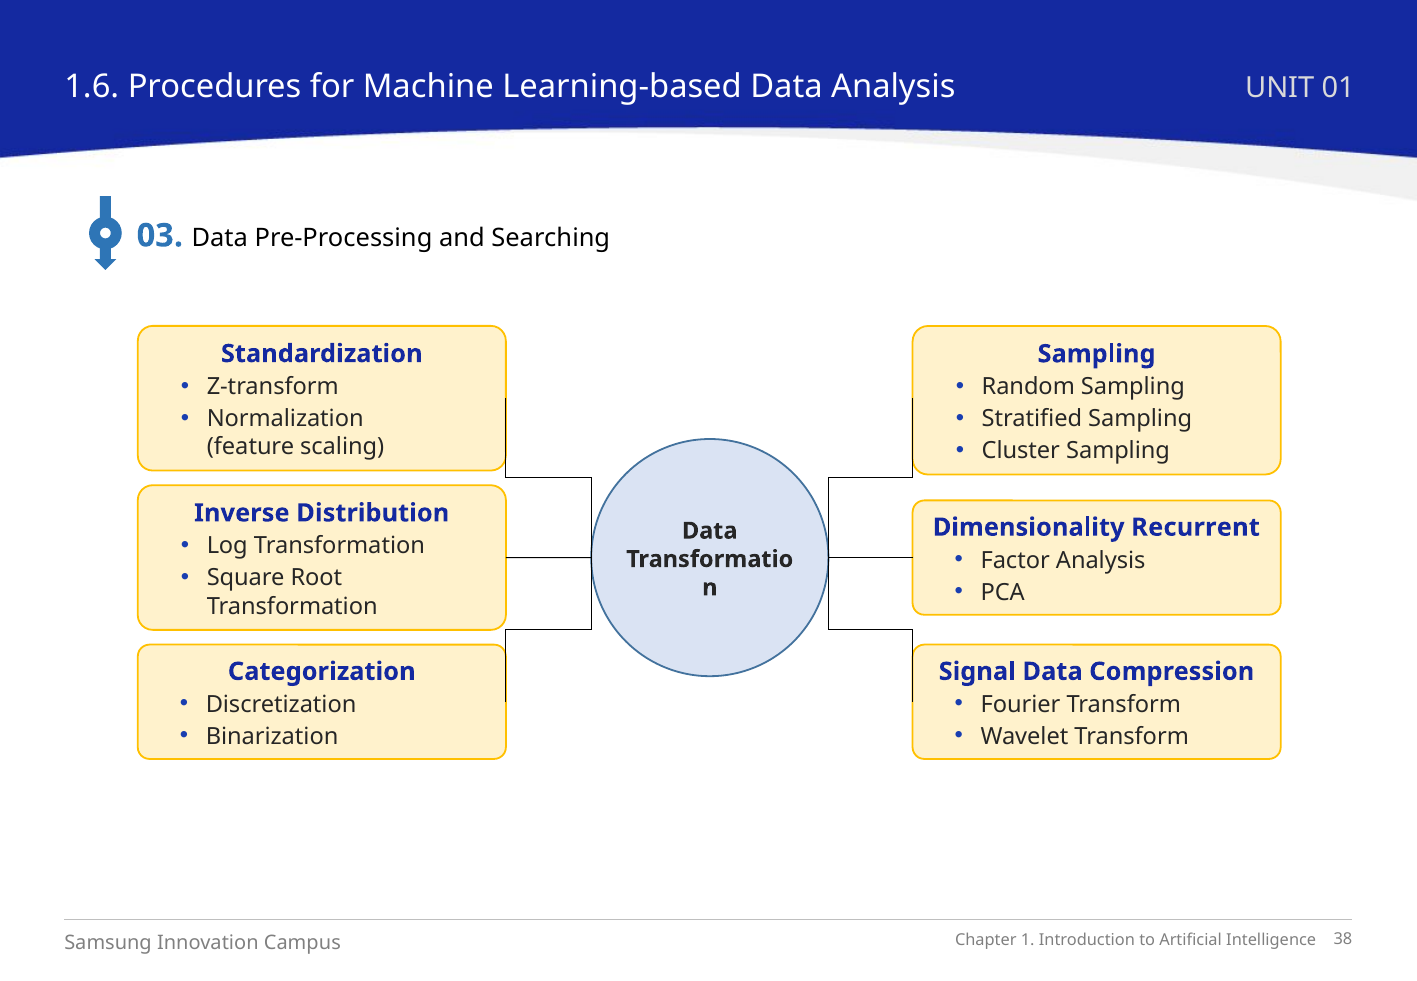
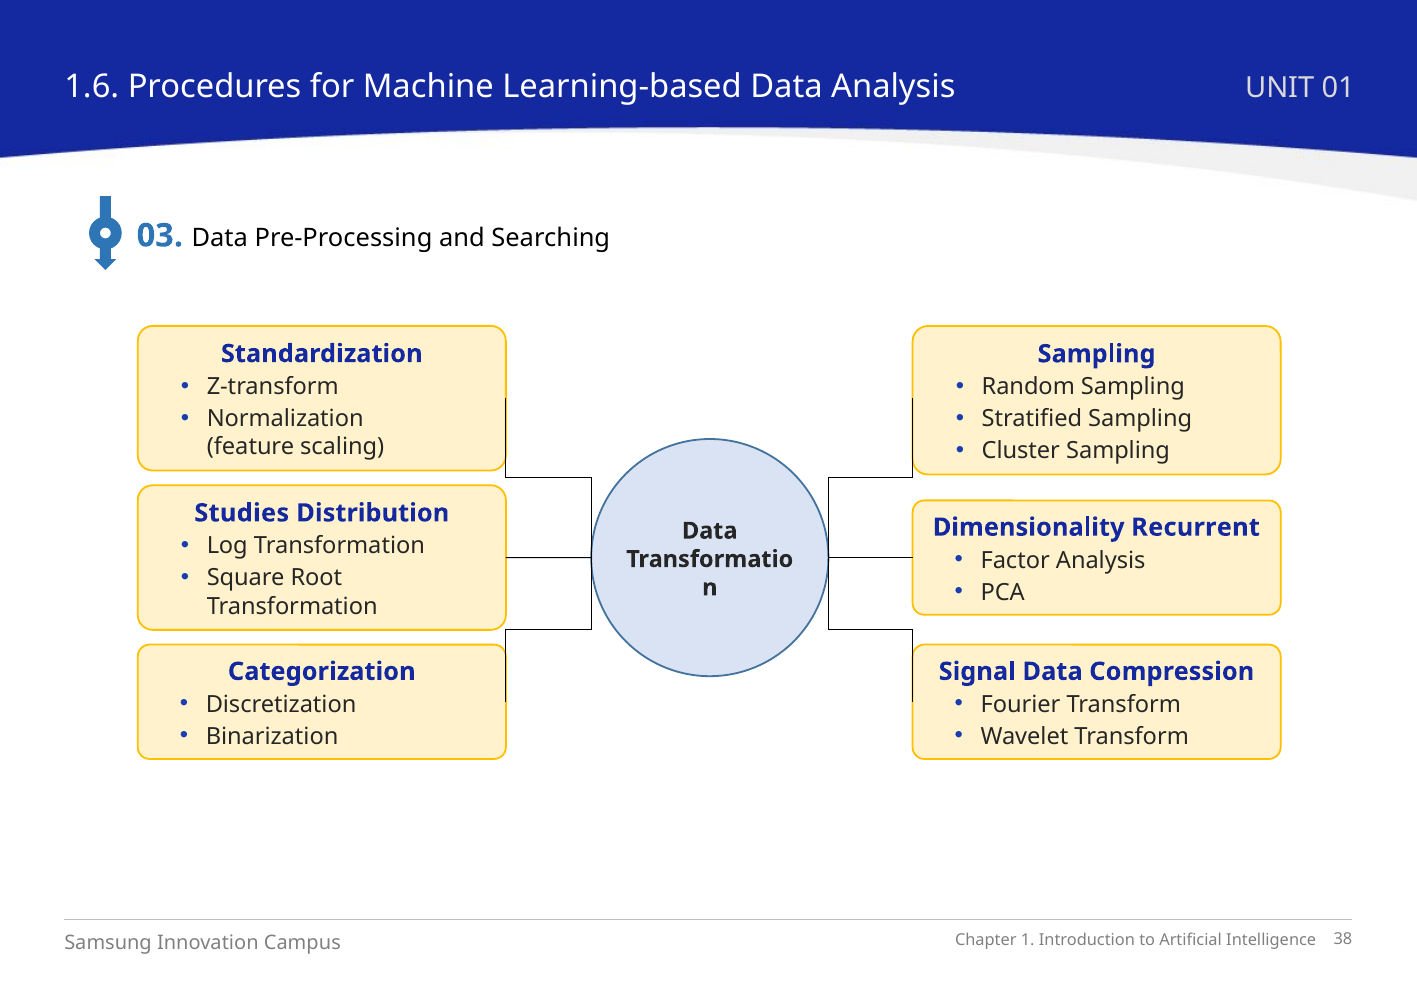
Inverse: Inverse -> Studies
